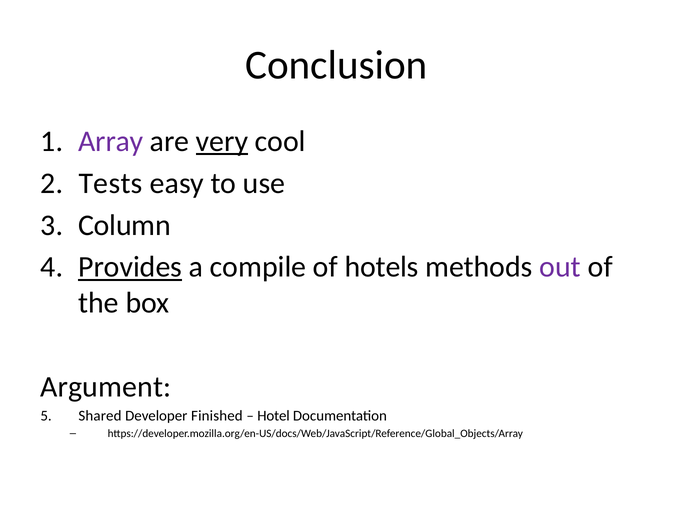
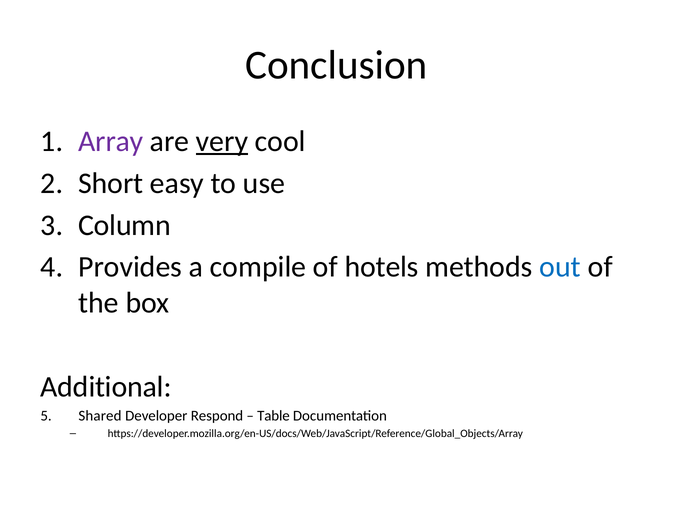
Tests: Tests -> Short
Provides underline: present -> none
out colour: purple -> blue
Argument: Argument -> Additional
Finished: Finished -> Respond
Hotel: Hotel -> Table
